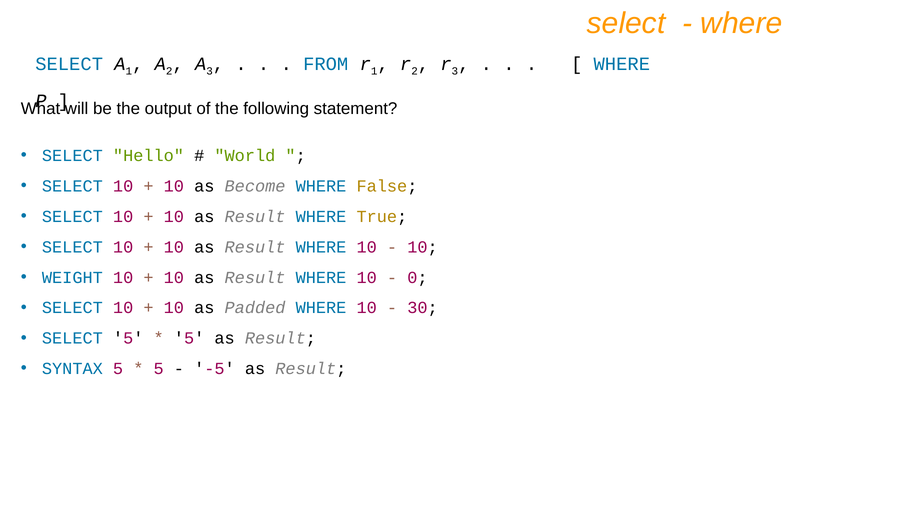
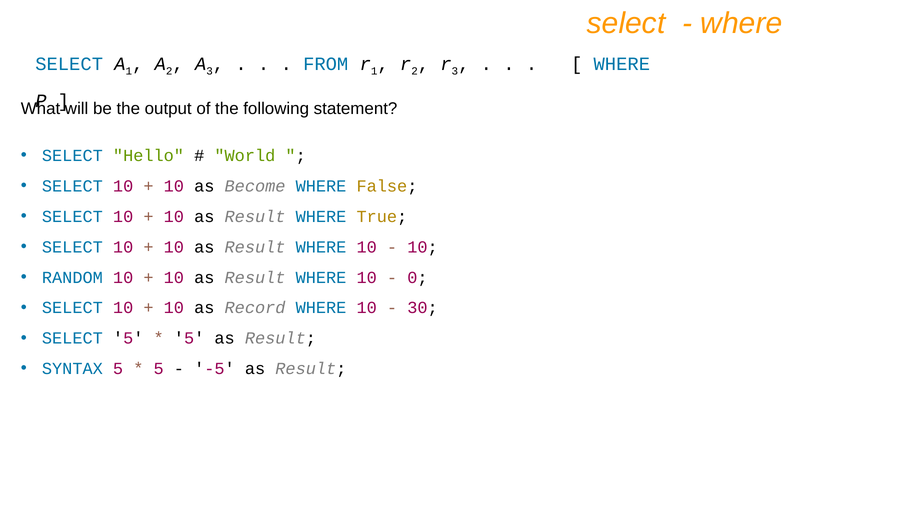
WEIGHT: WEIGHT -> RANDOM
Padded: Padded -> Record
